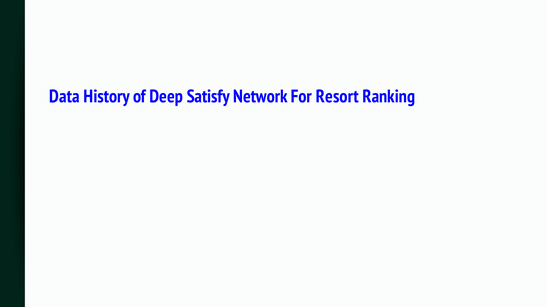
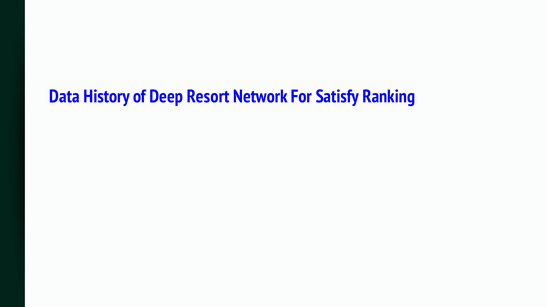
Satisfy: Satisfy -> Resort
Resort: Resort -> Satisfy
